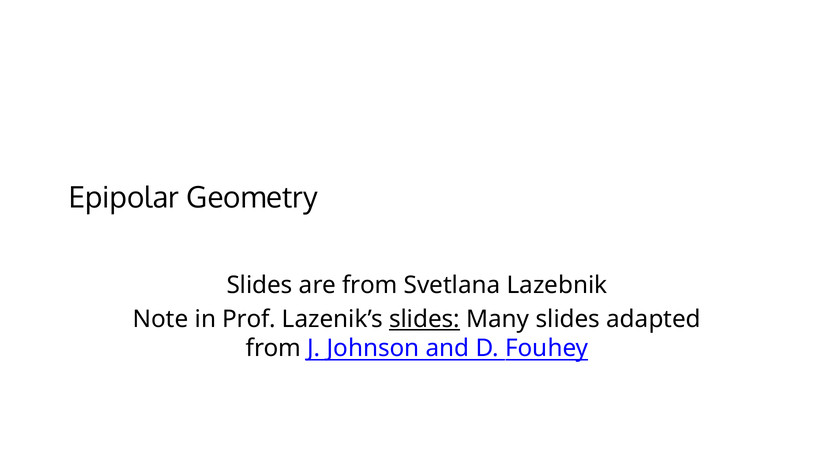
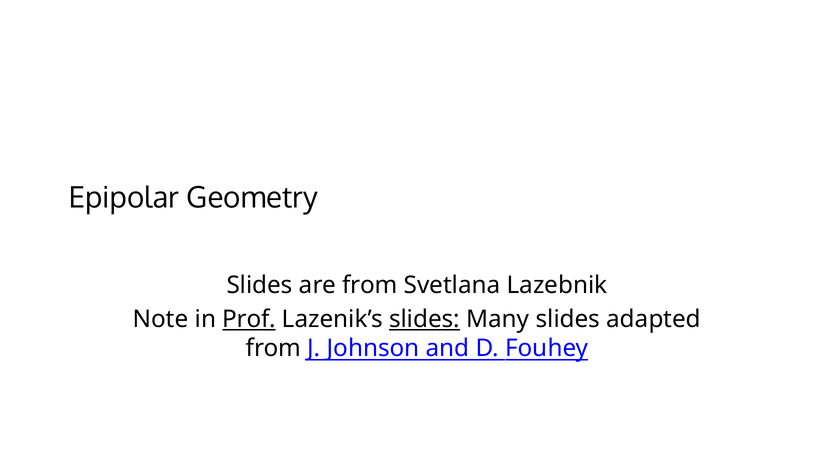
Prof underline: none -> present
